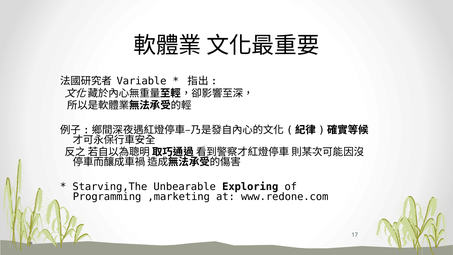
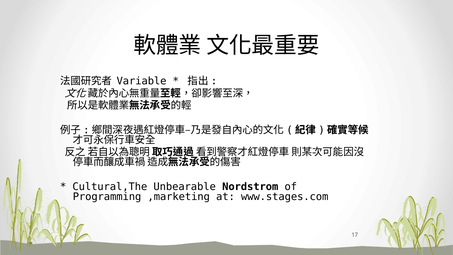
Starving,The: Starving,The -> Cultural,The
Exploring: Exploring -> Nordstrom
www.redone.com: www.redone.com -> www.stages.com
